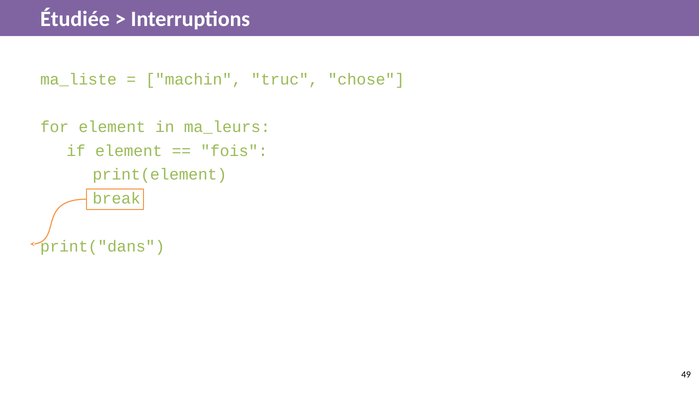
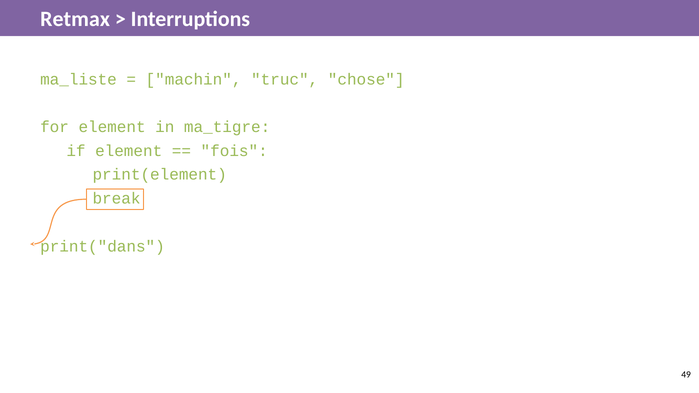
Étudiée: Étudiée -> Retmax
ma_leurs: ma_leurs -> ma_tigre
